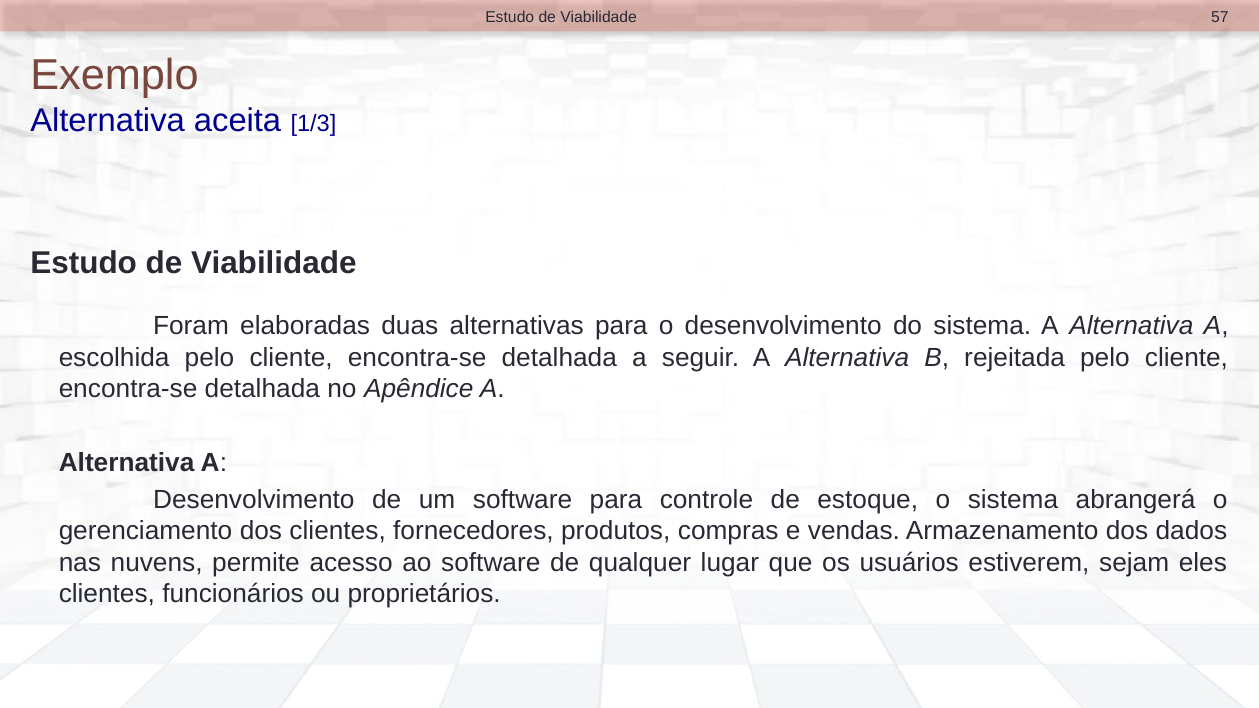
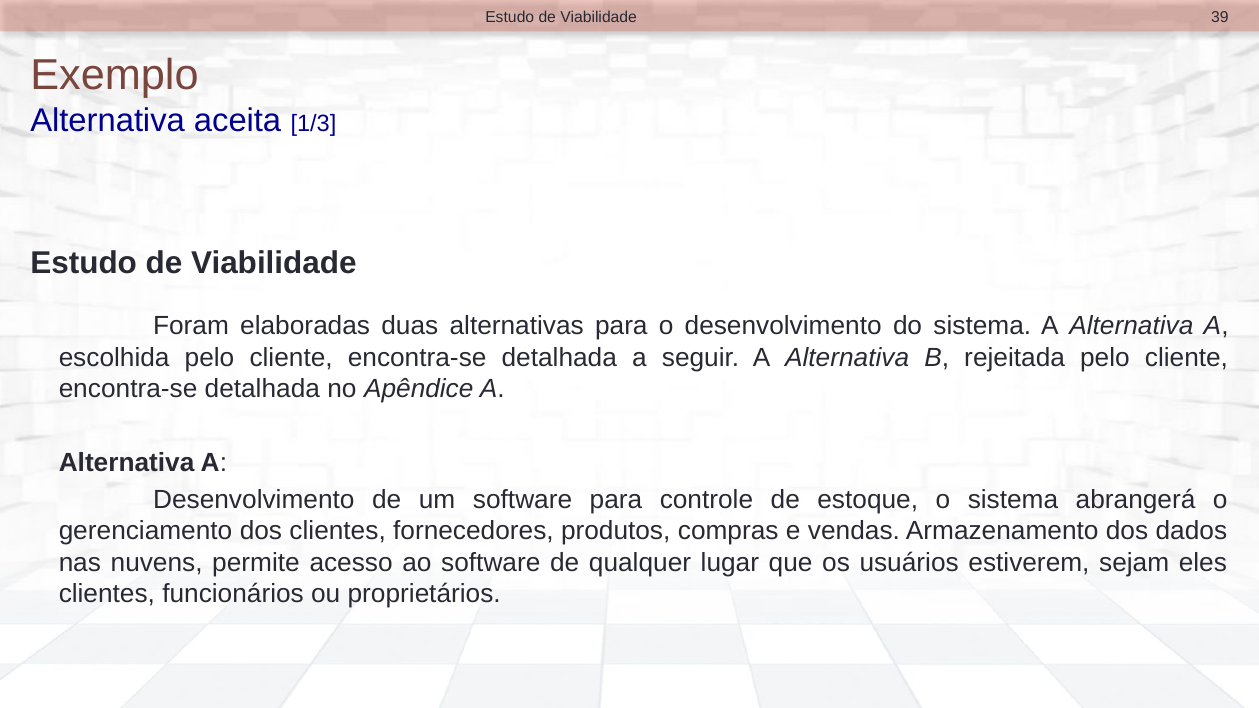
57: 57 -> 39
